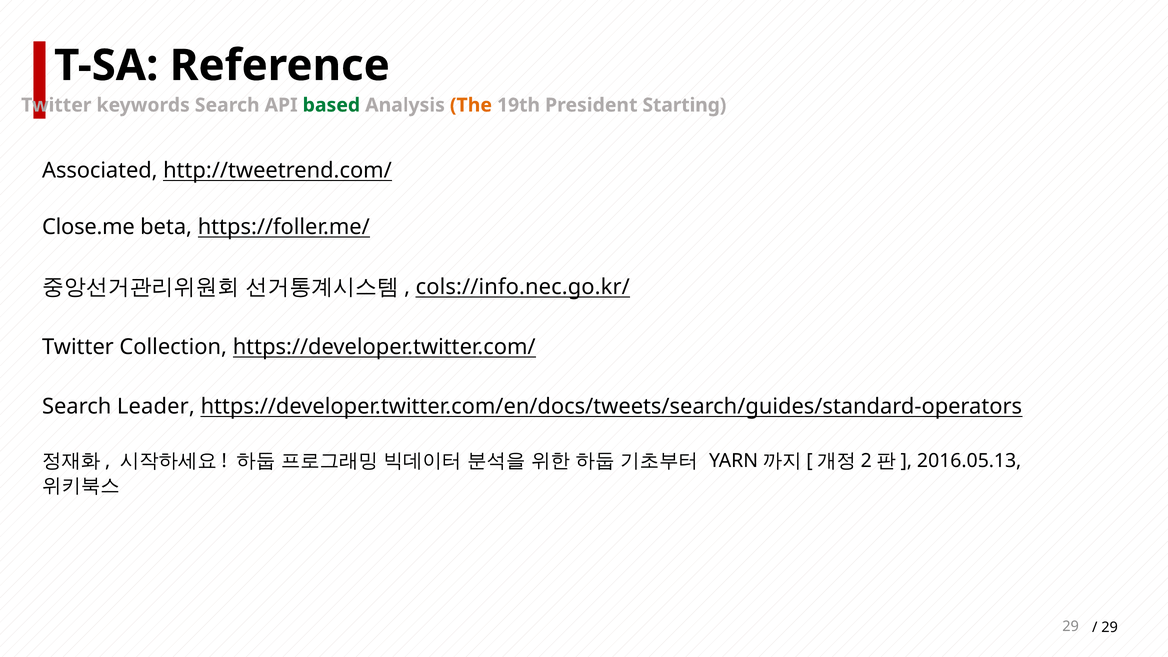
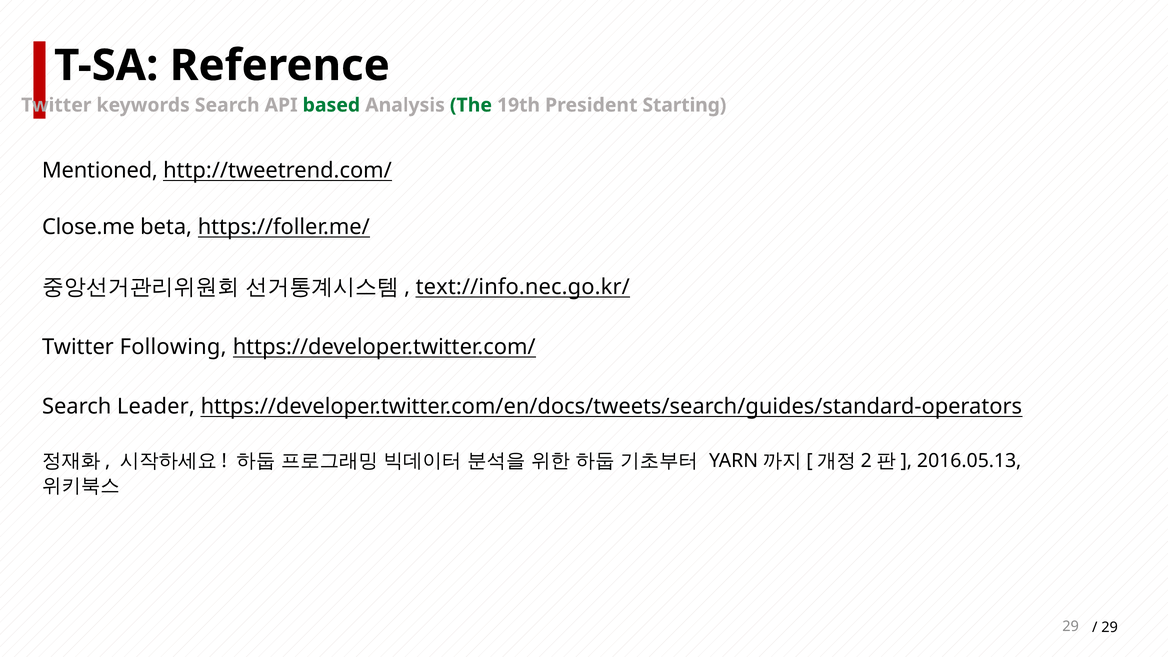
The colour: orange -> green
Associated: Associated -> Mentioned
cols://info.nec.go.kr/: cols://info.nec.go.kr/ -> text://info.nec.go.kr/
Collection: Collection -> Following
